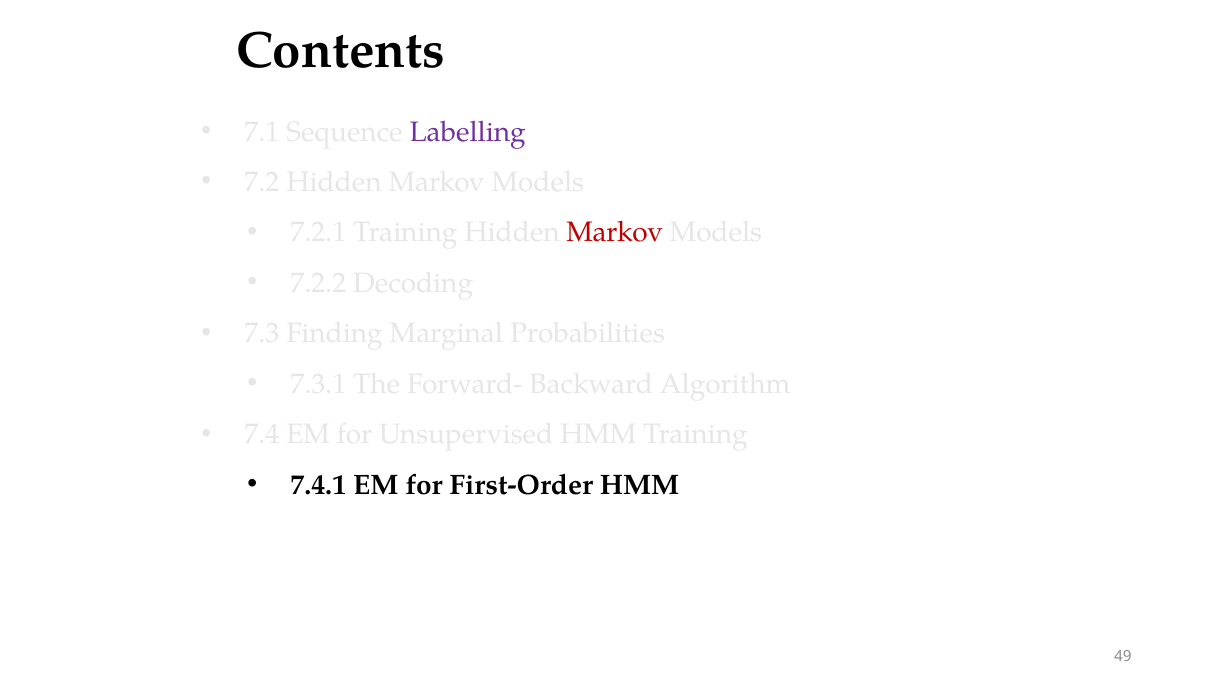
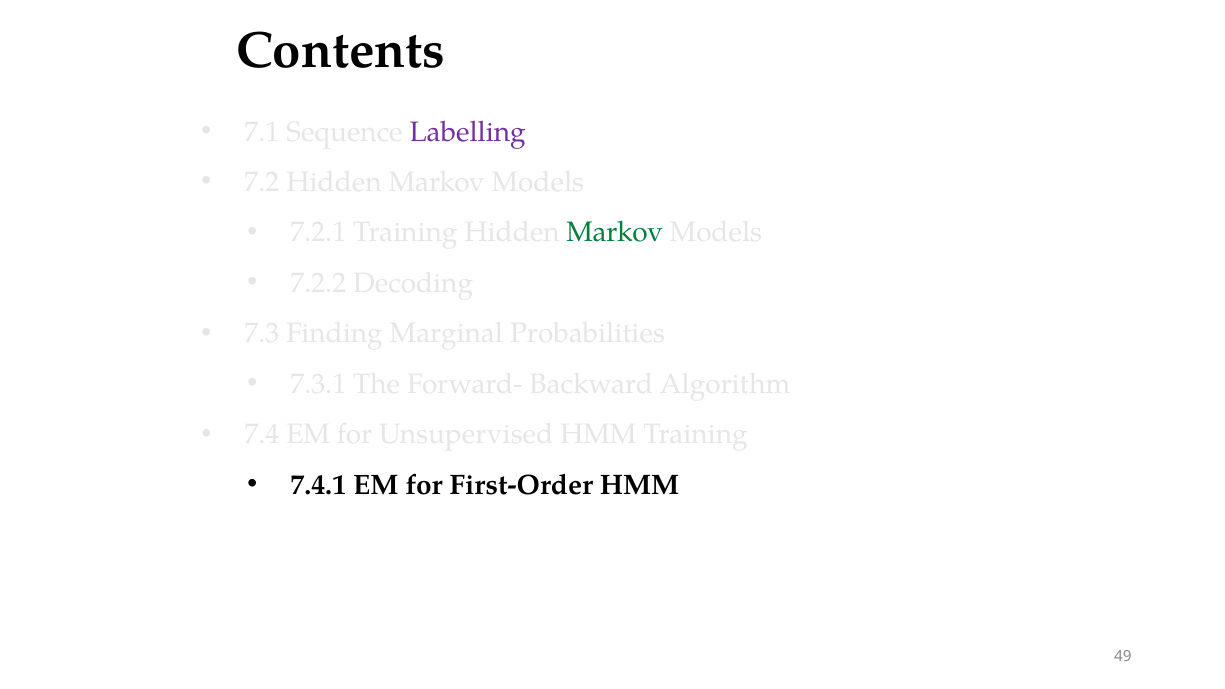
Markov at (615, 233) colour: red -> green
